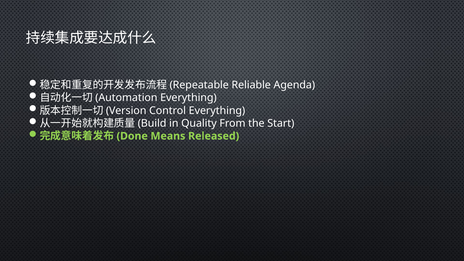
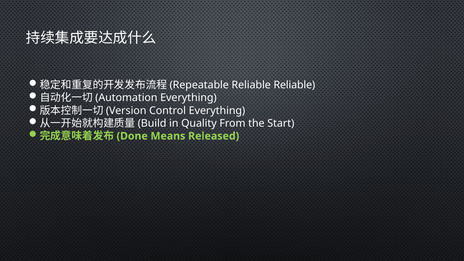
Reliable Agenda: Agenda -> Reliable
